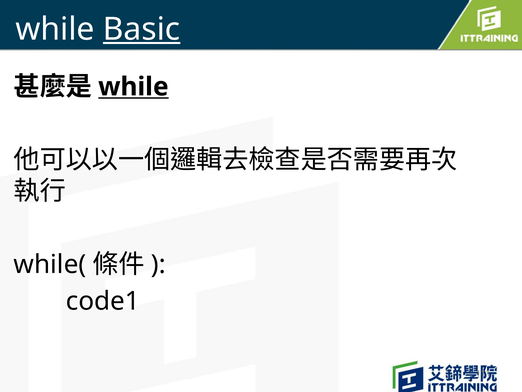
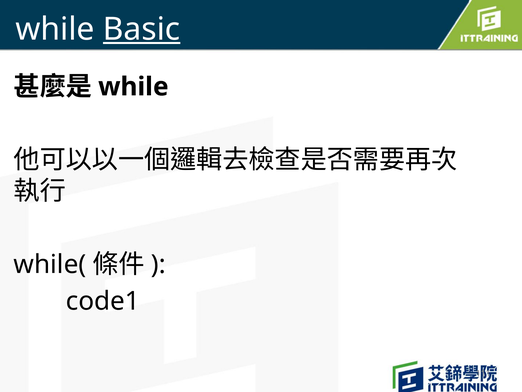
while at (133, 87) underline: present -> none
